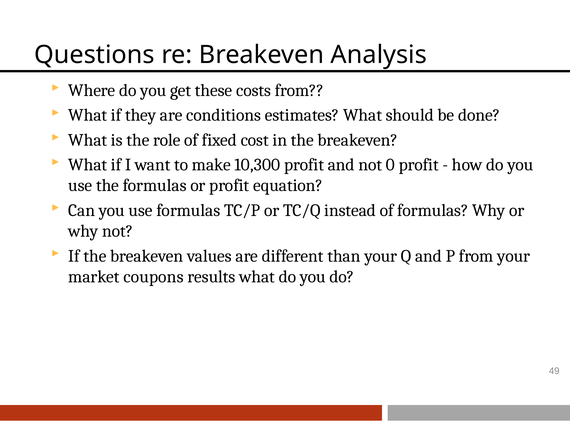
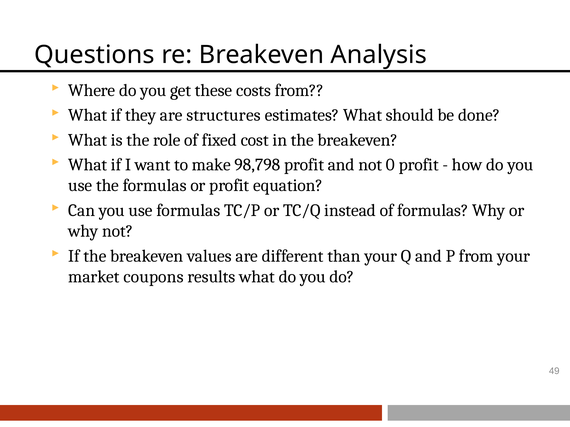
conditions: conditions -> structures
10,300: 10,300 -> 98,798
